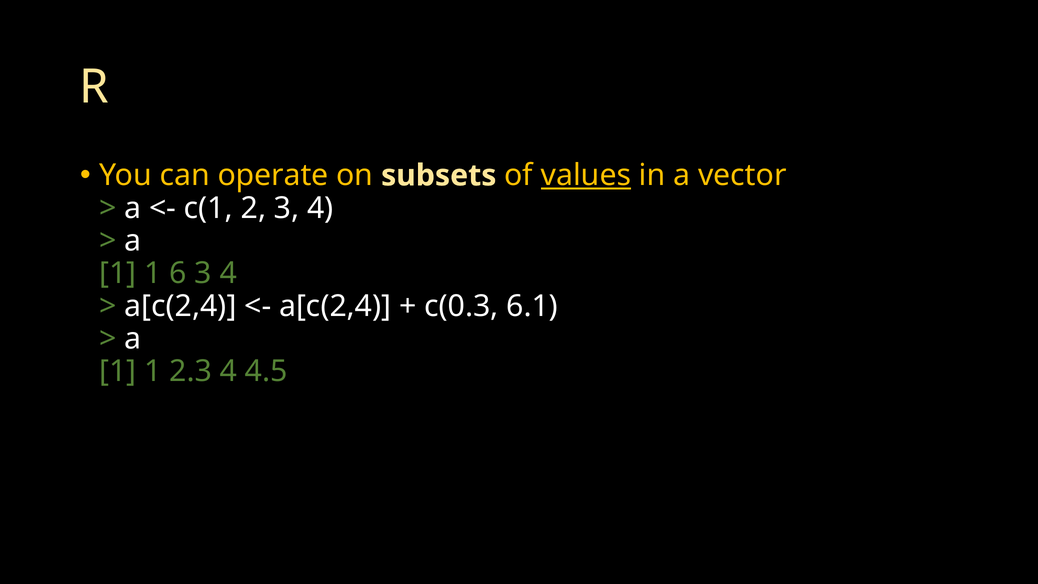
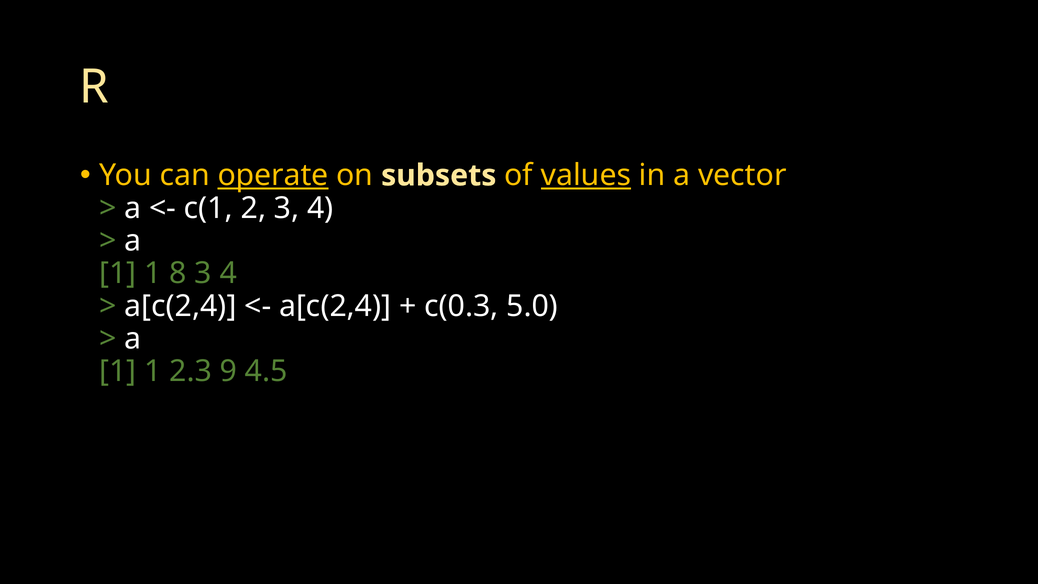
operate underline: none -> present
6: 6 -> 8
6.1: 6.1 -> 5.0
2.3 4: 4 -> 9
